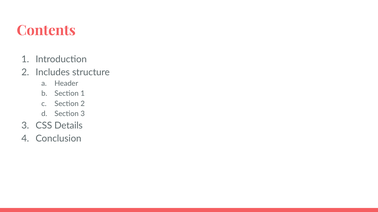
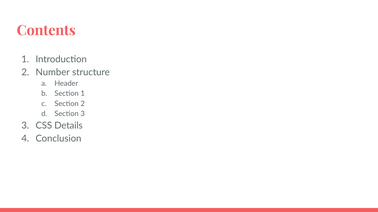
Includes: Includes -> Number
